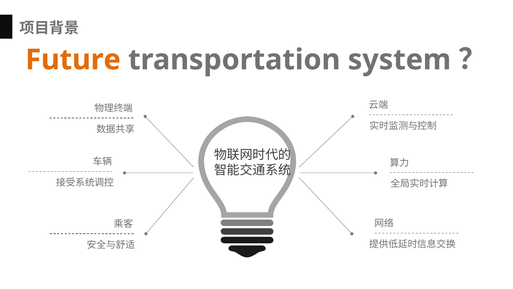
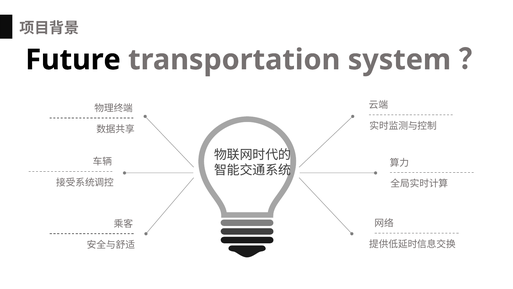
Future colour: orange -> black
